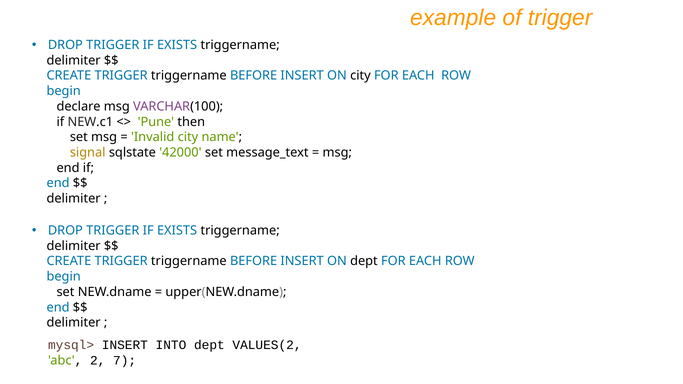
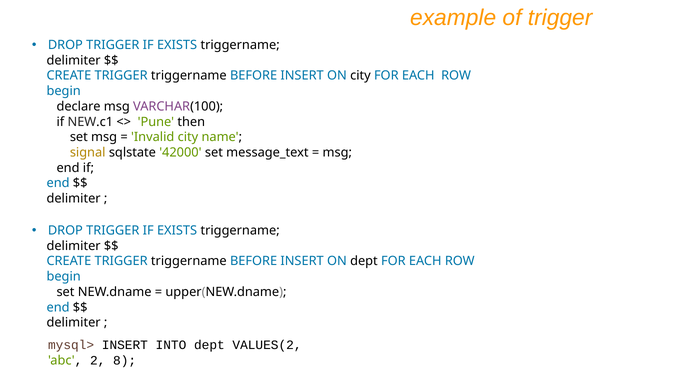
7: 7 -> 8
